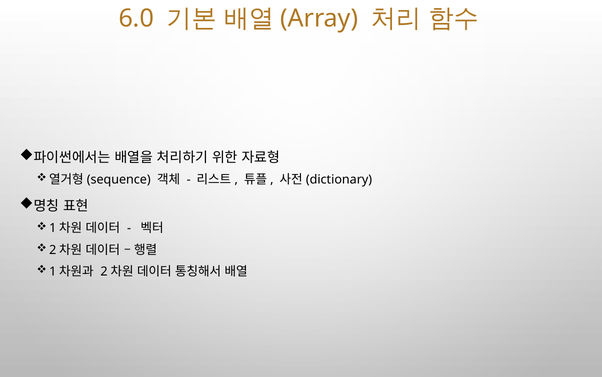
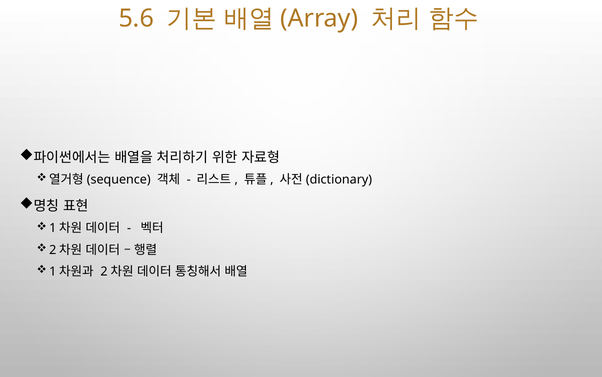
6.0: 6.0 -> 5.6
